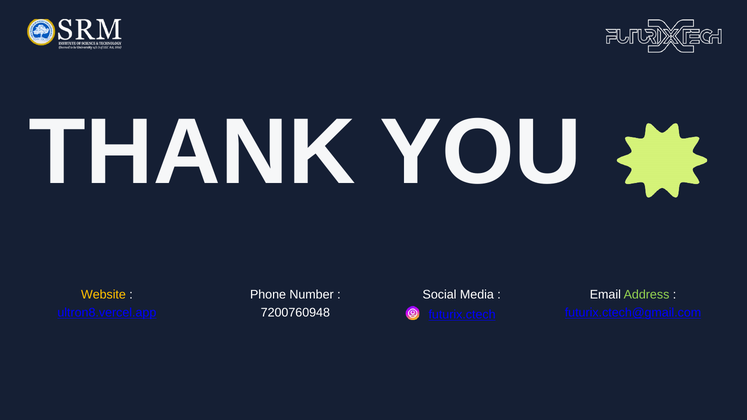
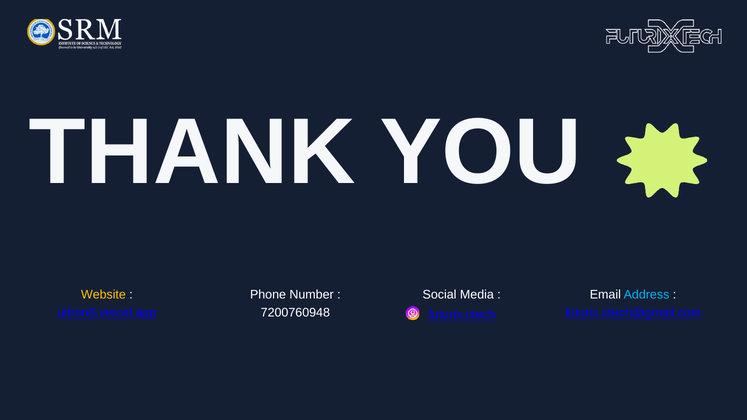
Address colour: light green -> light blue
